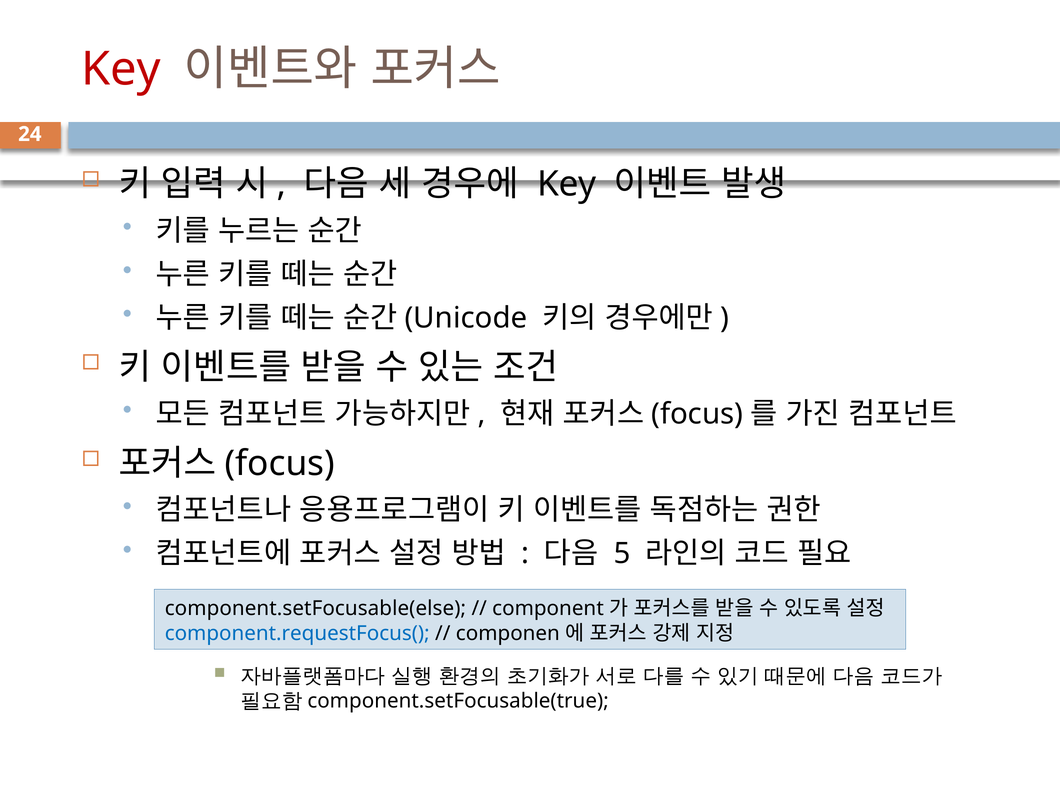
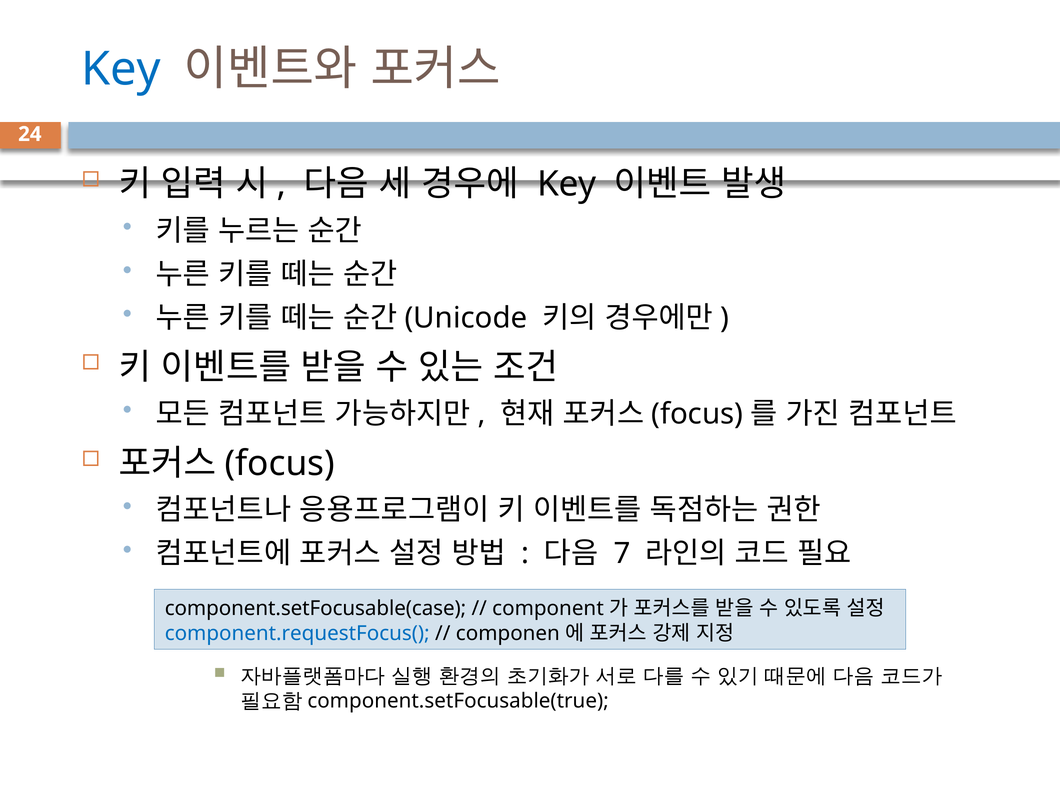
Key at (121, 69) colour: red -> blue
5: 5 -> 7
component.setFocusable(else: component.setFocusable(else -> component.setFocusable(case
